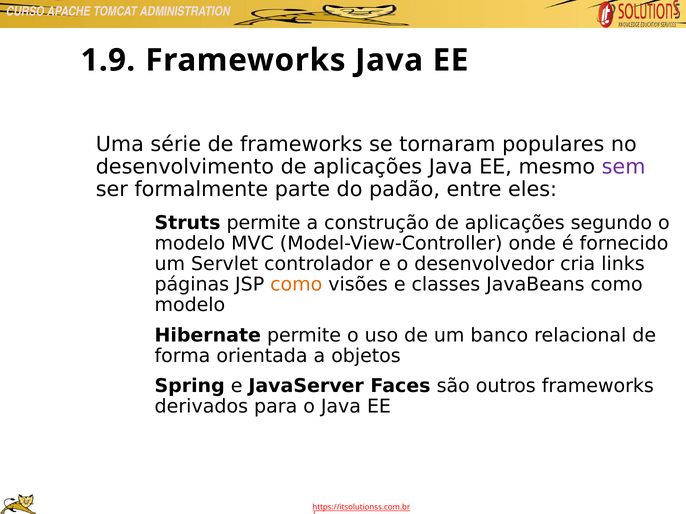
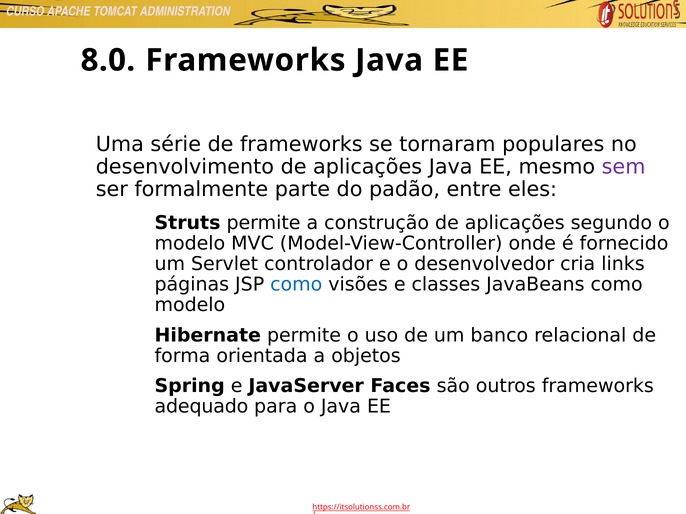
1.9: 1.9 -> 8.0
como at (296, 285) colour: orange -> blue
derivados: derivados -> adequado
